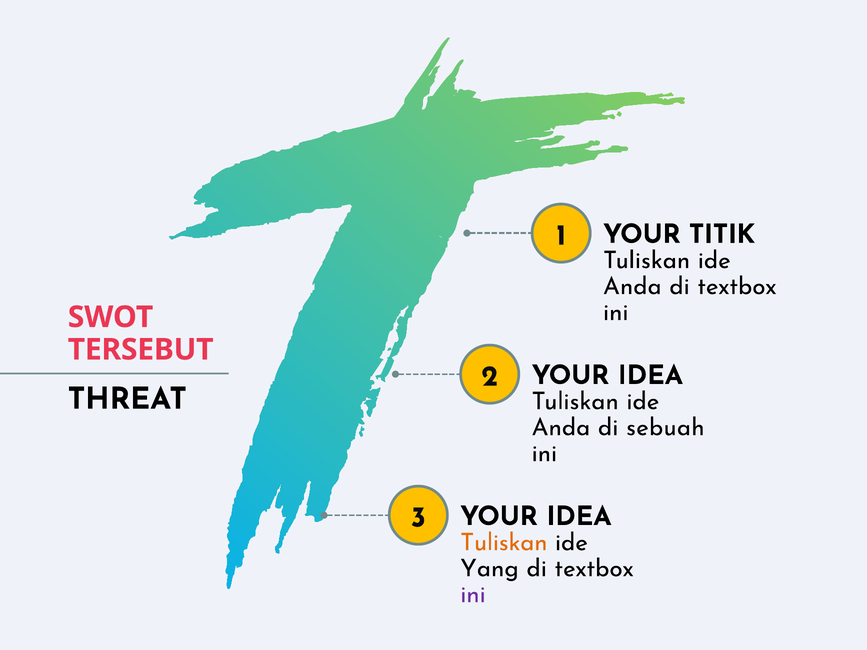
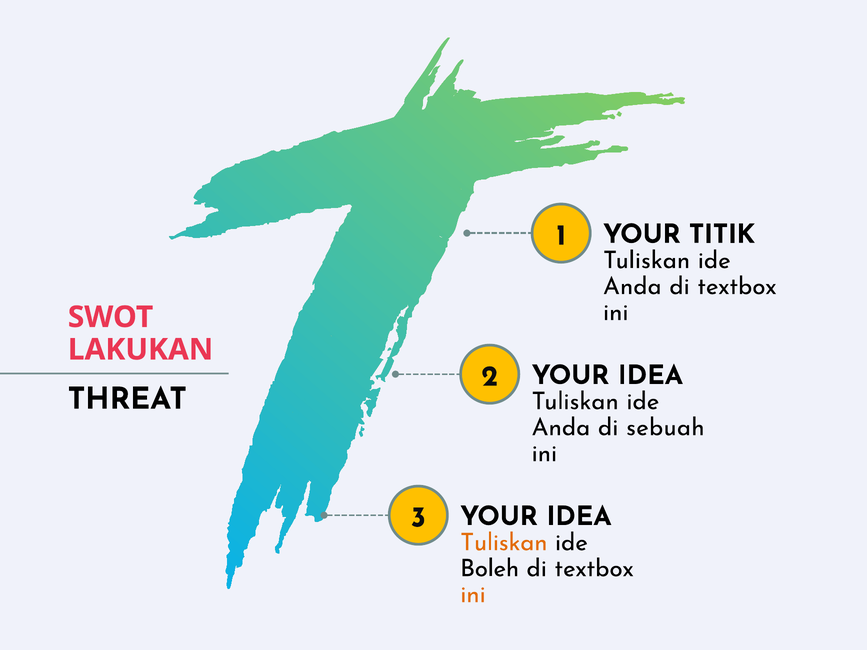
TERSEBUT: TERSEBUT -> LAKUKAN
Yang: Yang -> Boleh
ini at (473, 594) colour: purple -> orange
